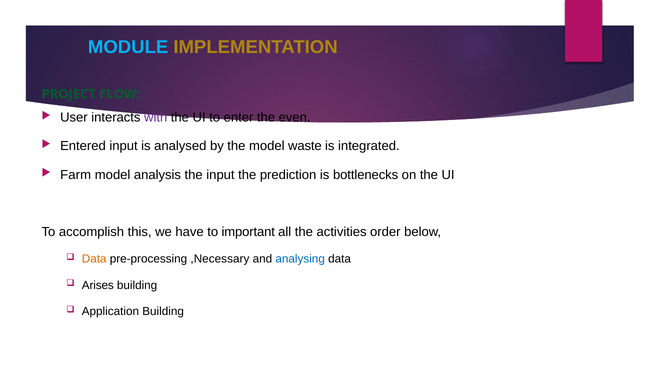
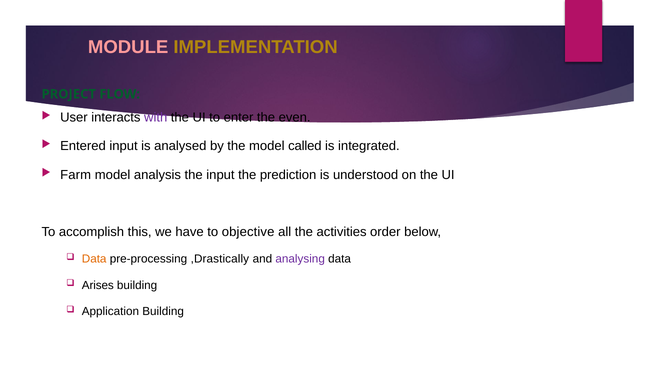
MODULE colour: light blue -> pink
waste: waste -> called
bottlenecks: bottlenecks -> understood
important: important -> objective
,Necessary: ,Necessary -> ,Drastically
analysing colour: blue -> purple
